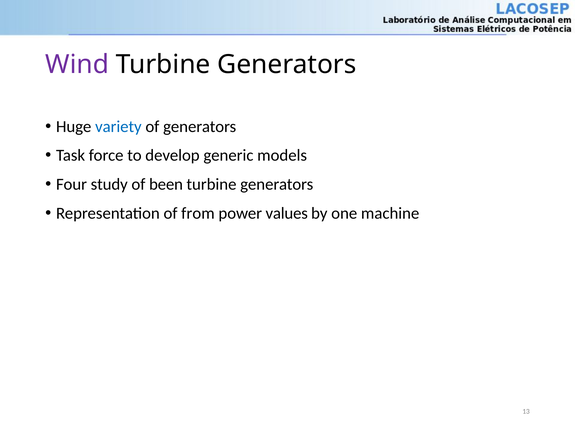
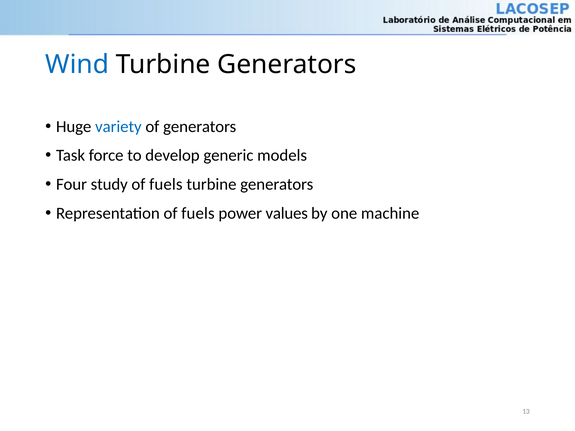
Wind colour: purple -> blue
been at (166, 184): been -> fuels
Representation of from: from -> fuels
